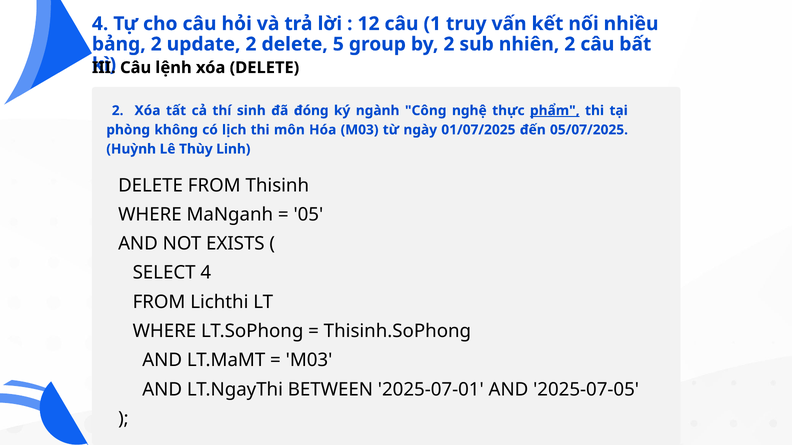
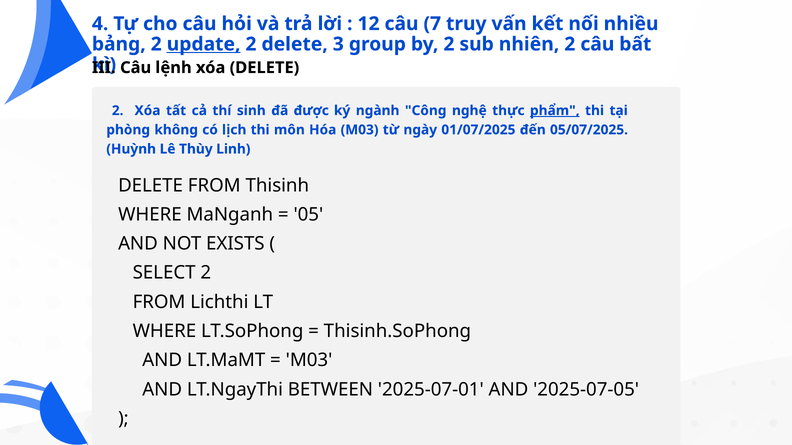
1: 1 -> 7
update underline: none -> present
5: 5 -> 3
đóng: đóng -> được
SELECT 4: 4 -> 2
